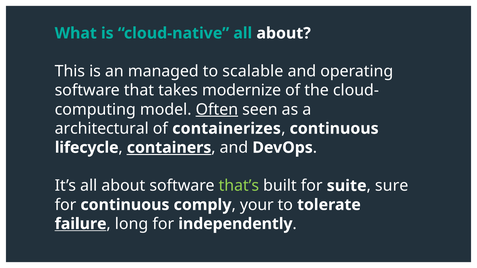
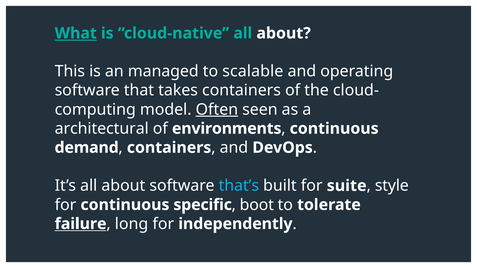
What underline: none -> present
takes modernize: modernize -> containers
containerizes: containerizes -> environments
lifecycle: lifecycle -> demand
containers at (169, 148) underline: present -> none
that’s colour: light green -> light blue
sure: sure -> style
comply: comply -> specific
your: your -> boot
